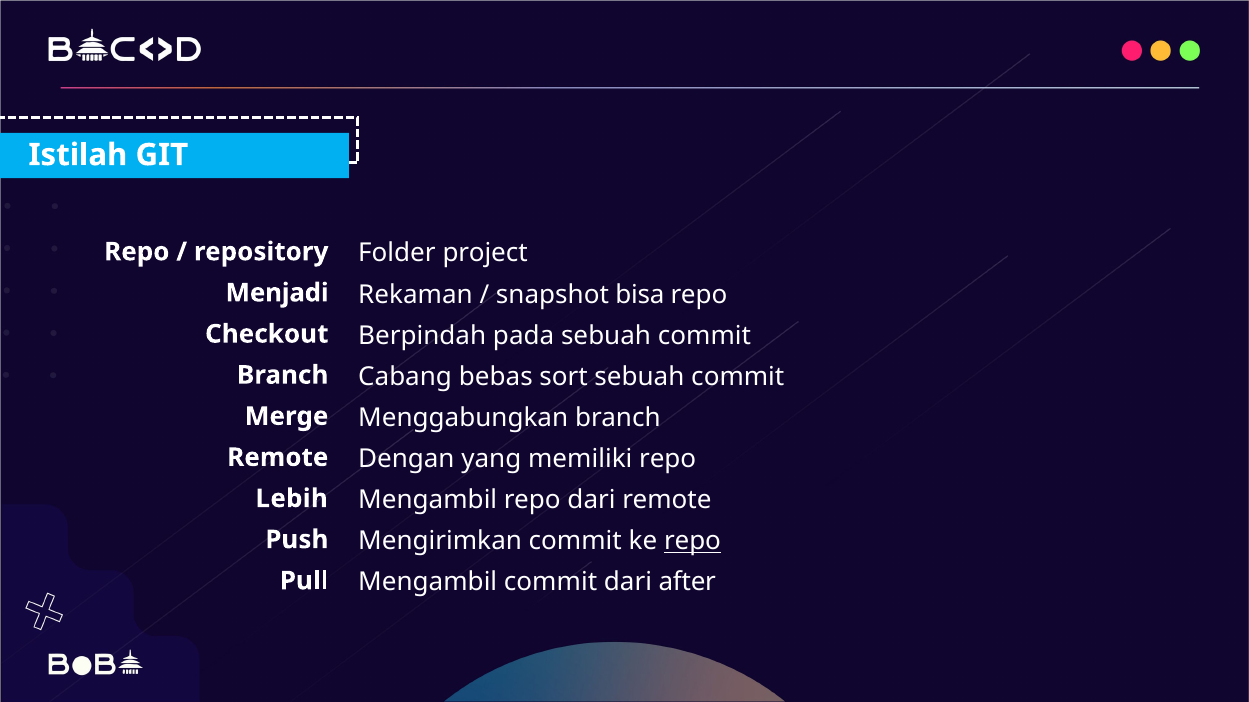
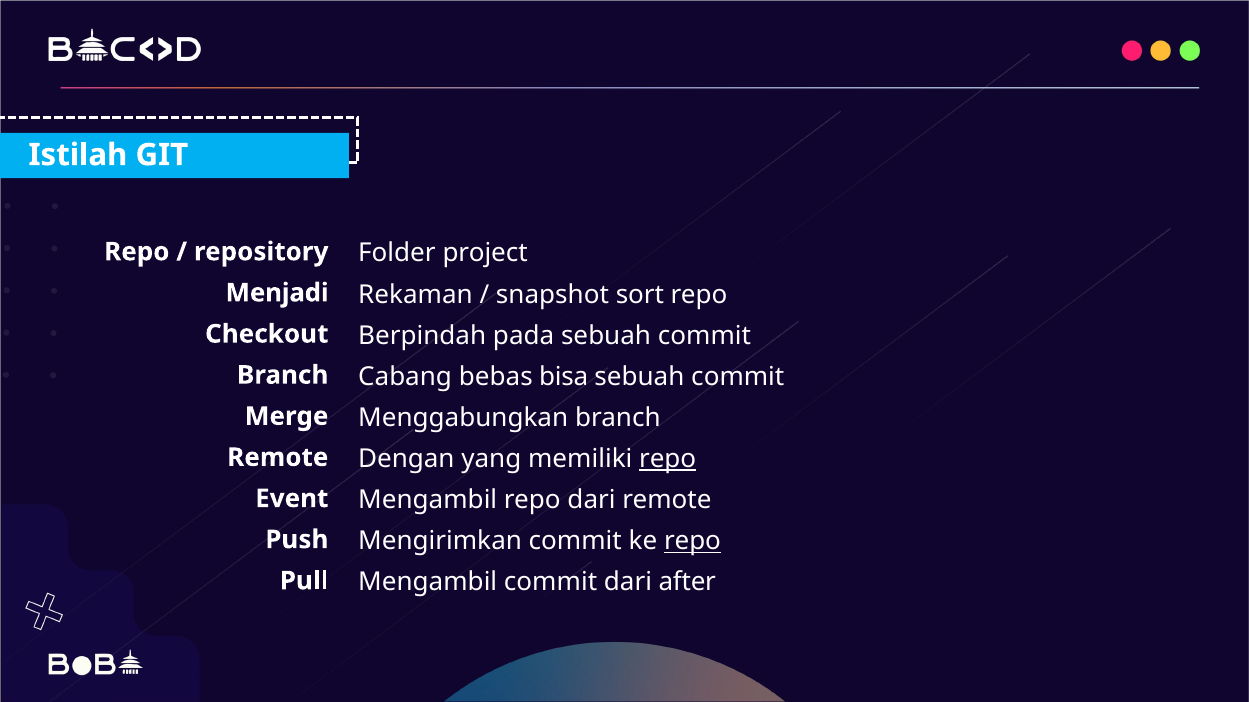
bisa: bisa -> sort
sort: sort -> bisa
repo at (668, 459) underline: none -> present
Lebih: Lebih -> Event
